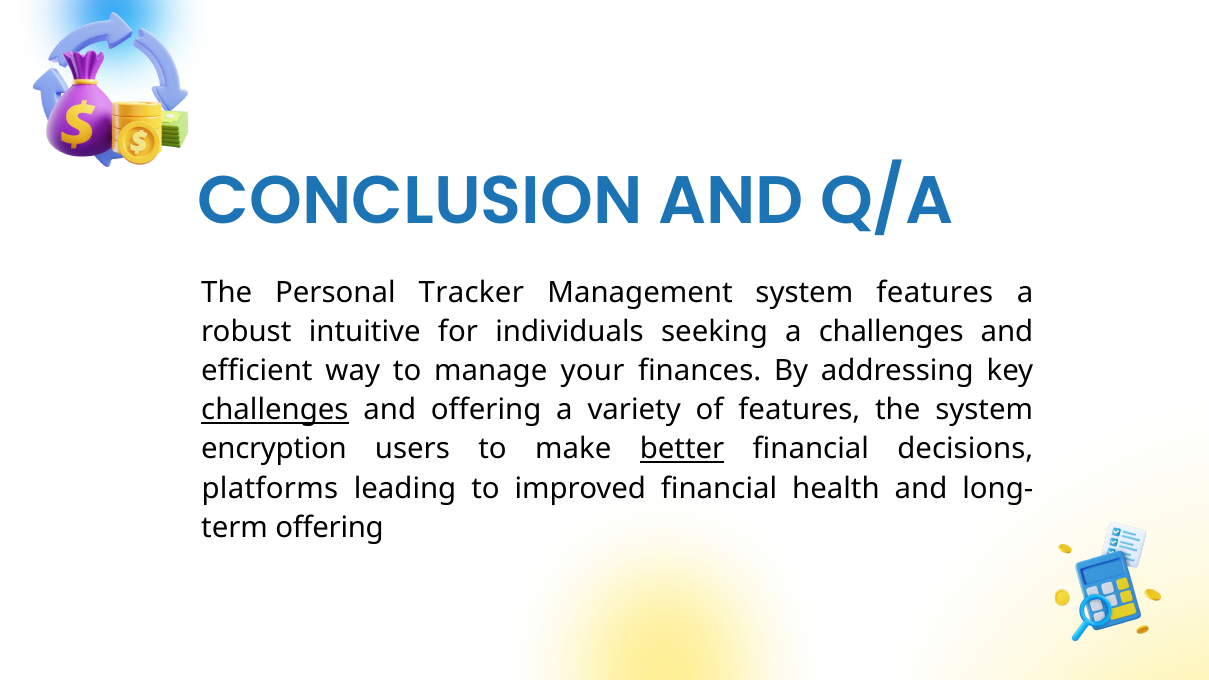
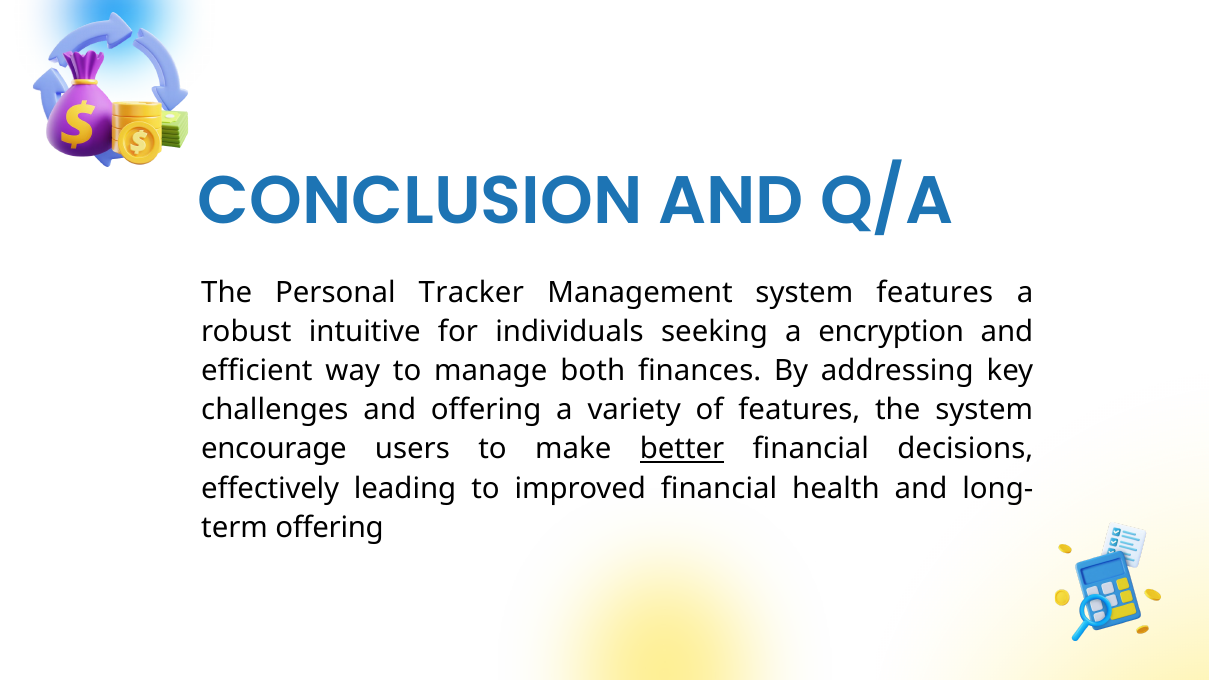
a challenges: challenges -> encryption
your: your -> both
challenges at (275, 410) underline: present -> none
encryption: encryption -> encourage
platforms: platforms -> effectively
